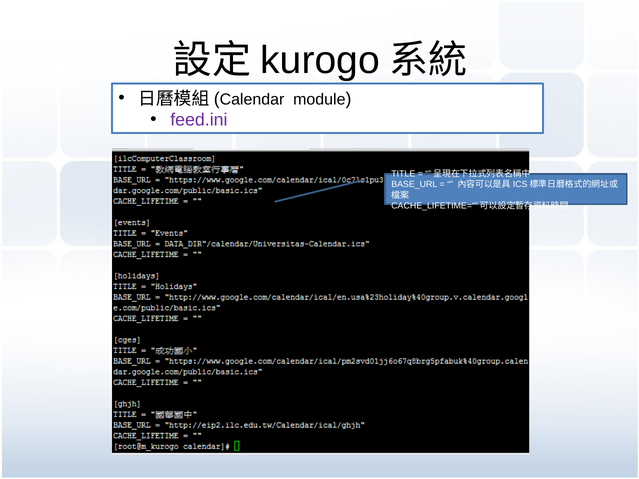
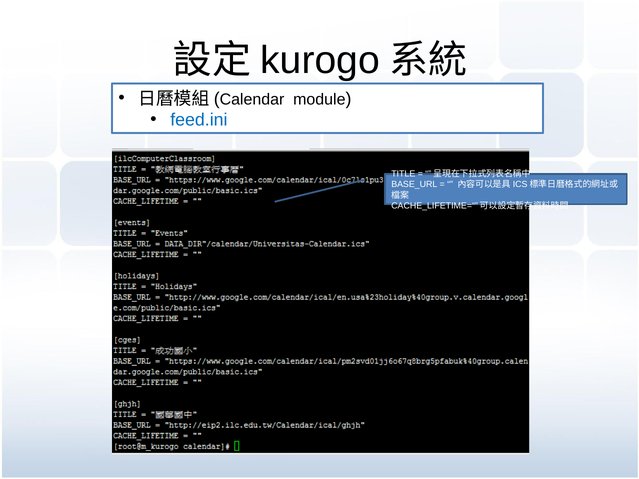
feed.ini colour: purple -> blue
